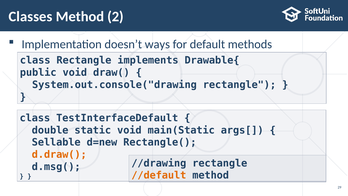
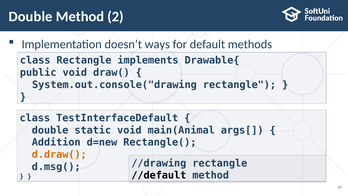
Classes at (31, 16): Classes -> Double
main(Static: main(Static -> main(Animal
Sellable: Sellable -> Addition
//default colour: orange -> black
